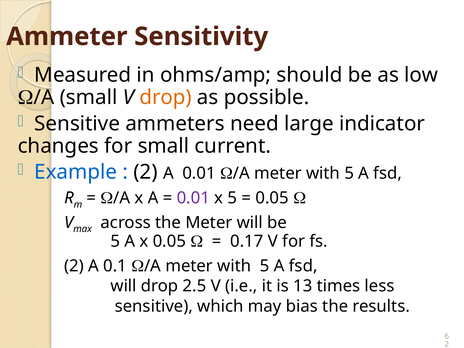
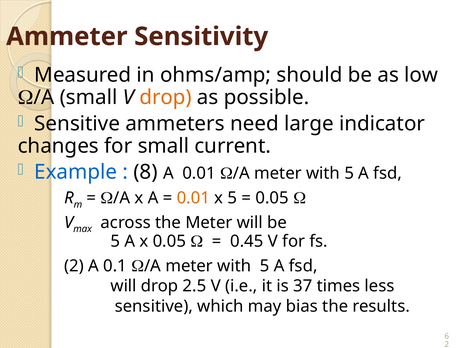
2 at (146, 172): 2 -> 8
0.01 at (193, 198) colour: purple -> orange
0.17: 0.17 -> 0.45
13: 13 -> 37
